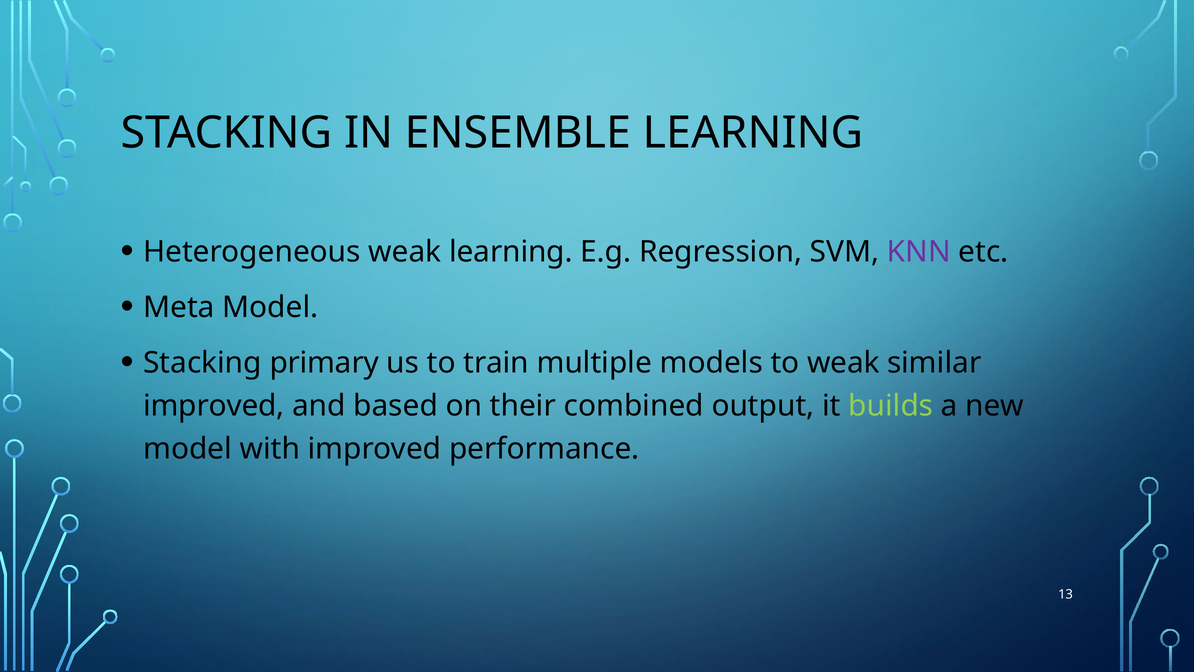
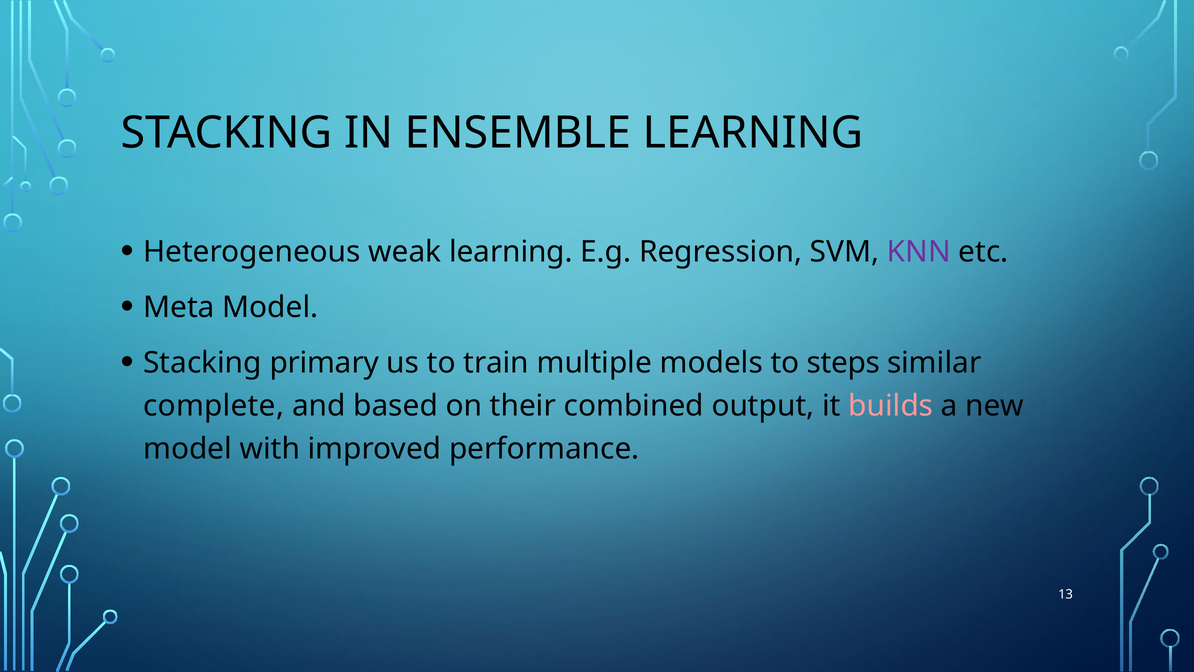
to weak: weak -> steps
improved at (214, 406): improved -> complete
builds colour: light green -> pink
